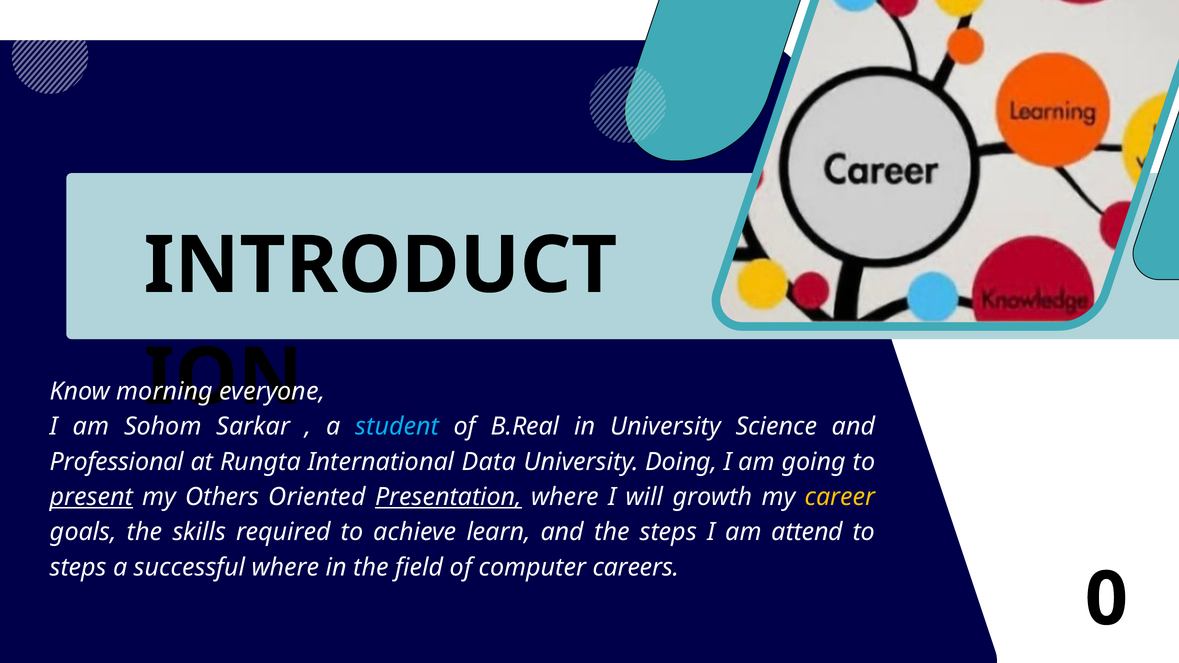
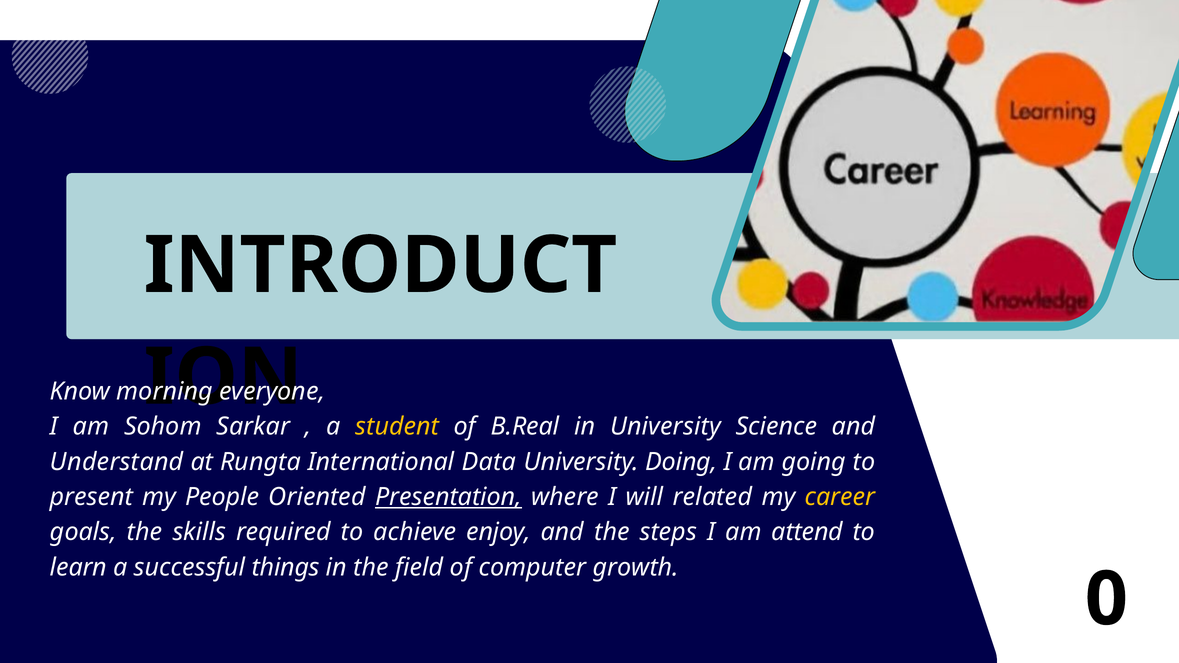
student colour: light blue -> yellow
Professional: Professional -> Understand
present underline: present -> none
Others: Others -> People
growth: growth -> related
learn: learn -> enjoy
steps at (78, 568): steps -> learn
successful where: where -> things
careers: careers -> growth
